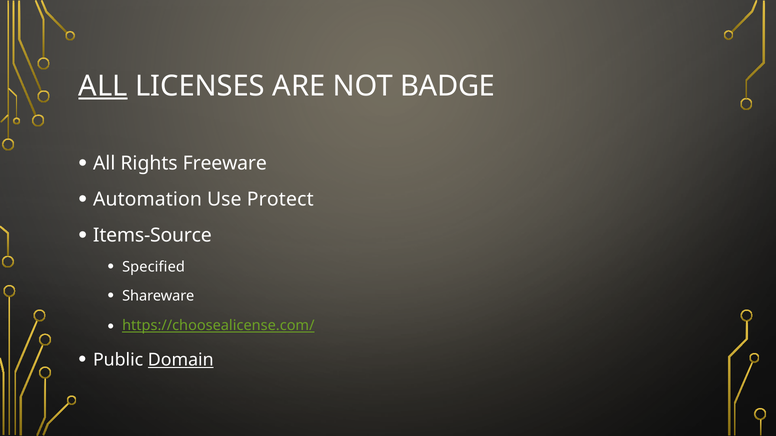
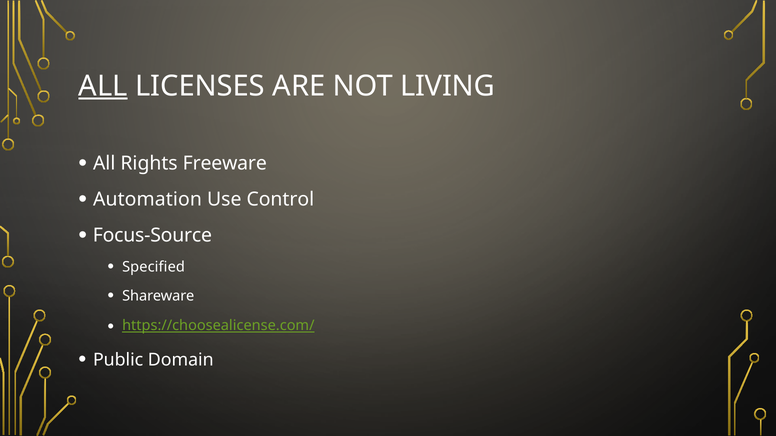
BADGE: BADGE -> LIVING
Protect: Protect -> Control
Items-Source: Items-Source -> Focus-Source
Domain underline: present -> none
